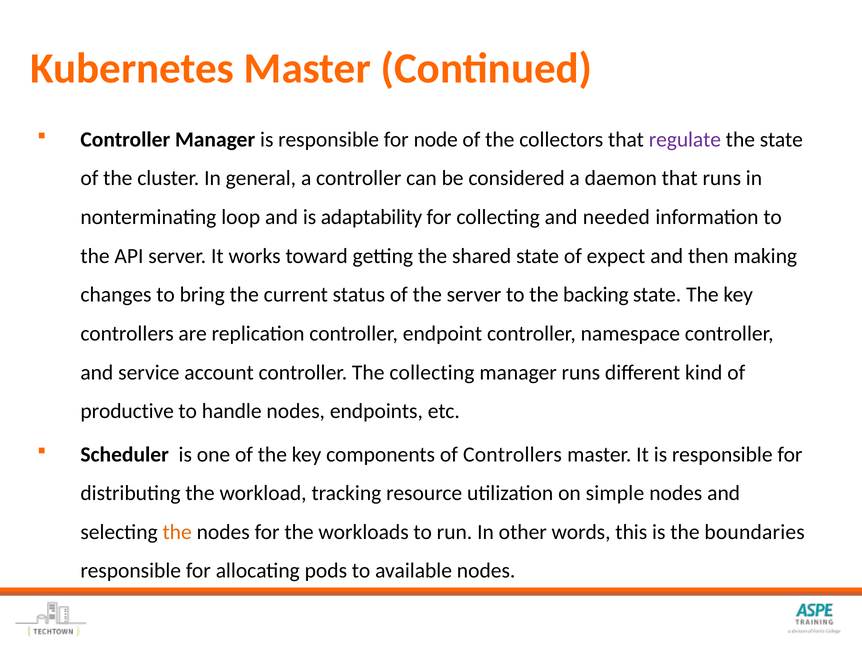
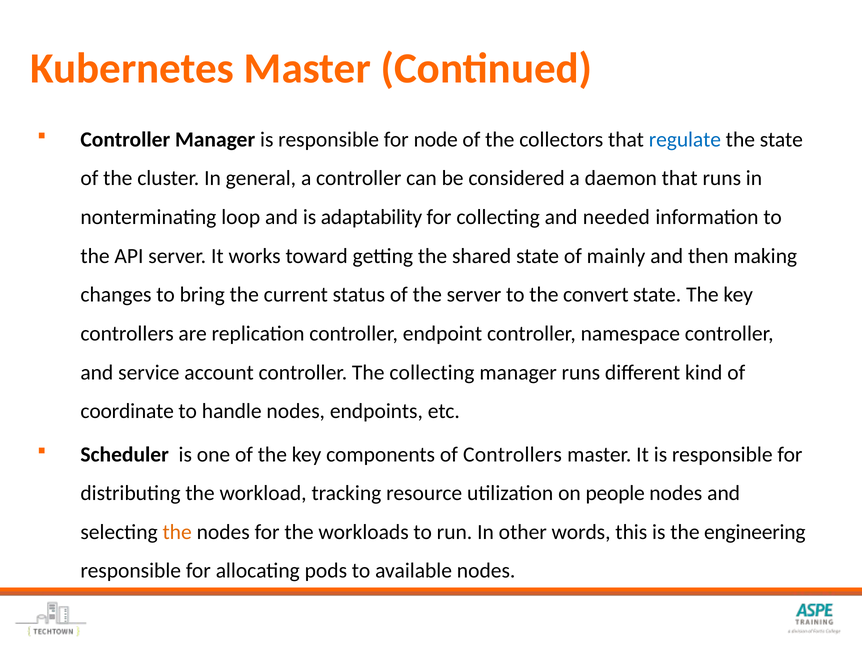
regulate colour: purple -> blue
expect: expect -> mainly
backing: backing -> convert
productive: productive -> coordinate
simple: simple -> people
boundaries: boundaries -> engineering
